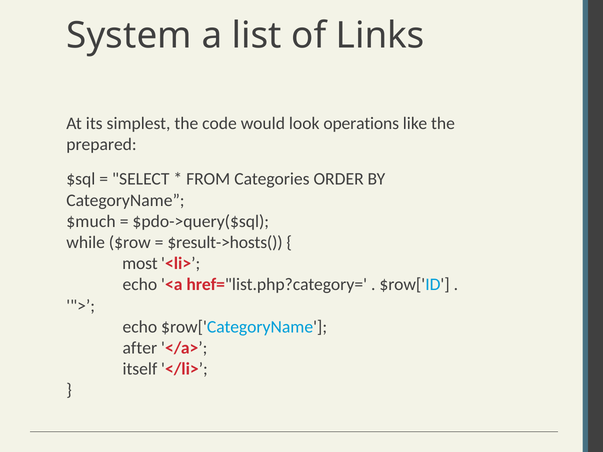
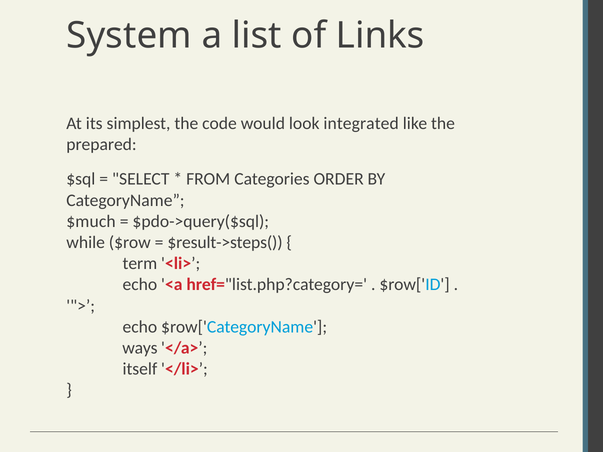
operations: operations -> integrated
$result->hosts(: $result->hosts( -> $result->steps(
most: most -> term
after: after -> ways
